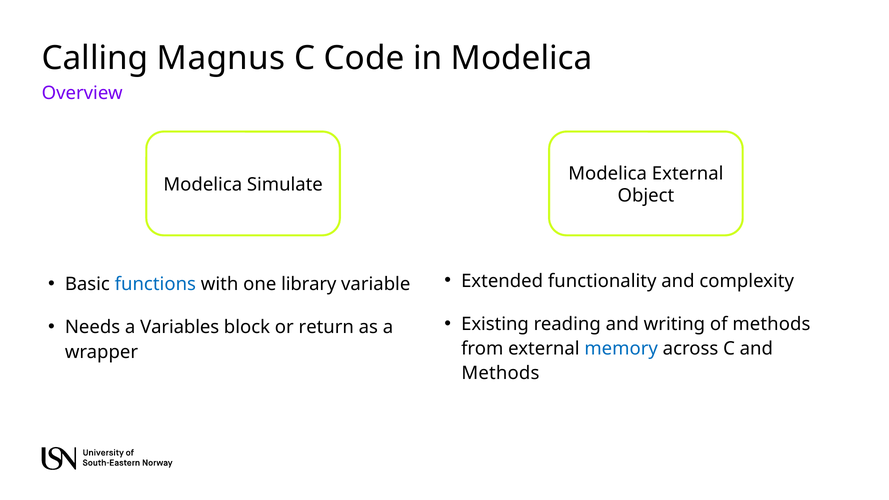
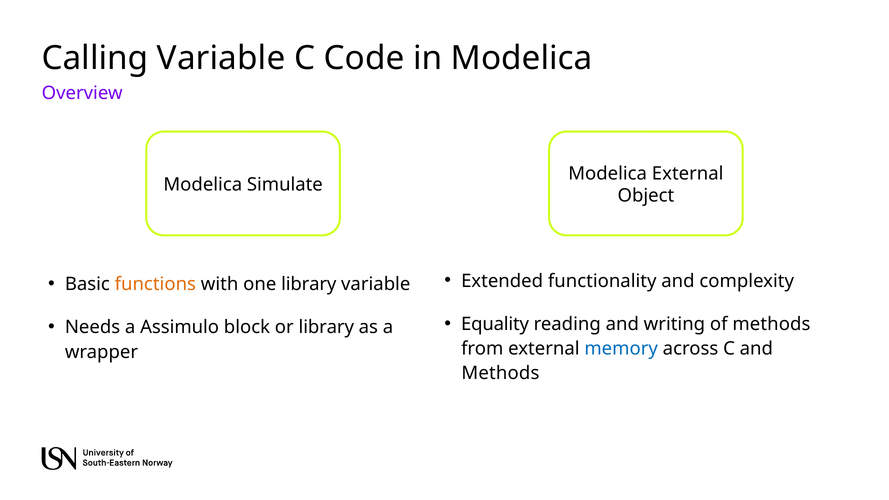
Calling Magnus: Magnus -> Variable
functions colour: blue -> orange
Existing: Existing -> Equality
Variables: Variables -> Assimulo
or return: return -> library
